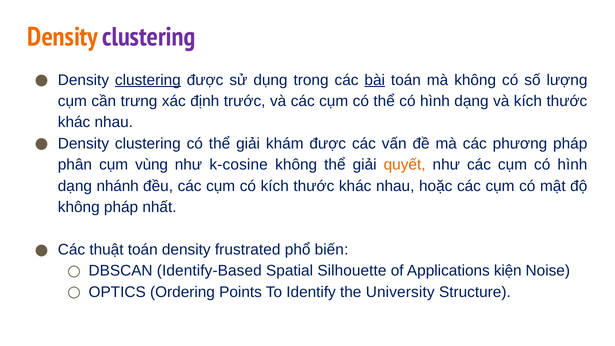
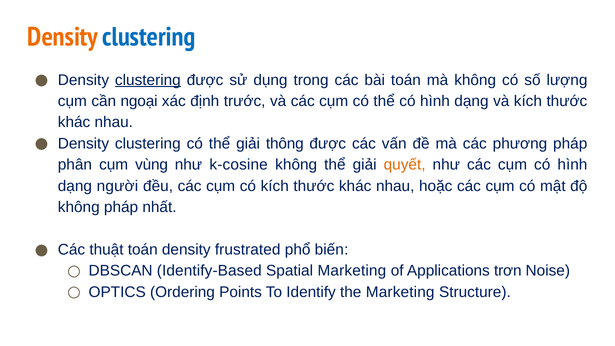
clustering at (149, 37) colour: purple -> blue
bài underline: present -> none
trưng: trưng -> ngoại
khám: khám -> thông
nhánh: nhánh -> người
Spatial Silhouette: Silhouette -> Marketing
kiện: kiện -> trơn
the University: University -> Marketing
